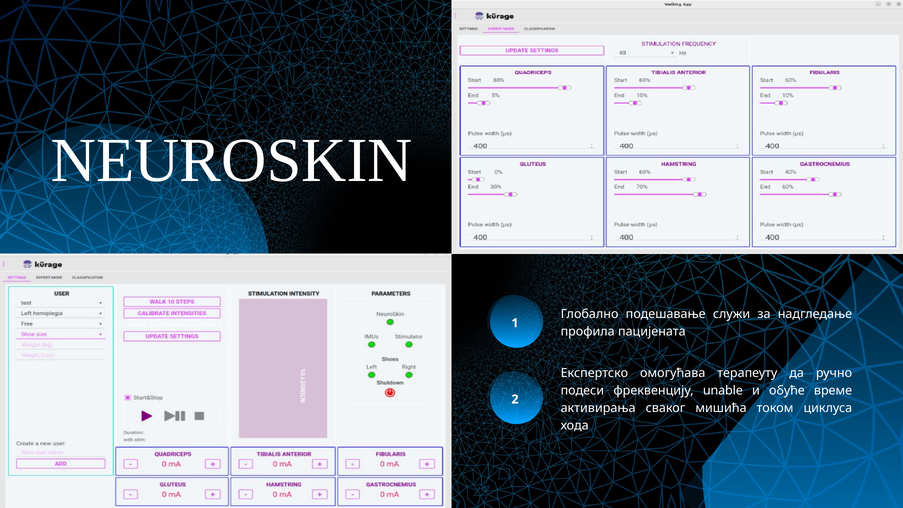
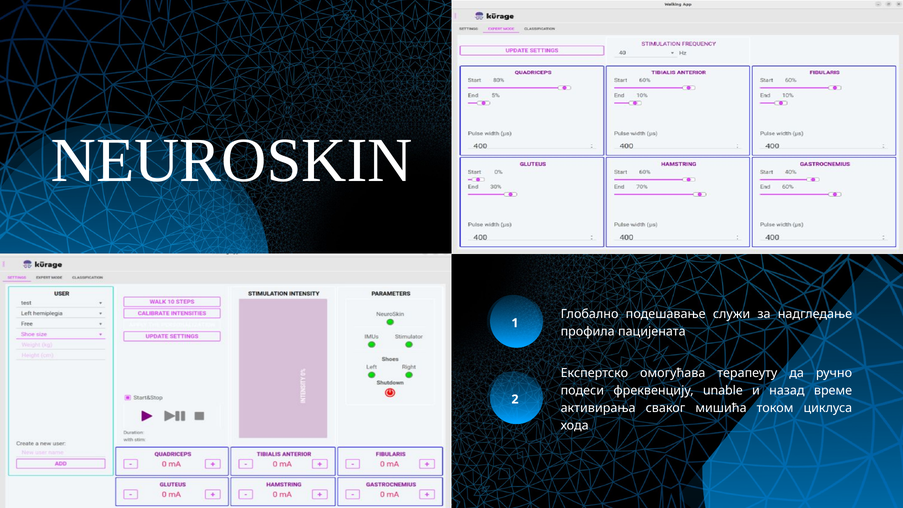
обуће: обуће -> назад
